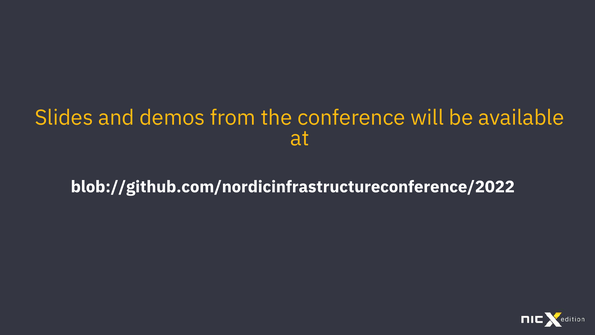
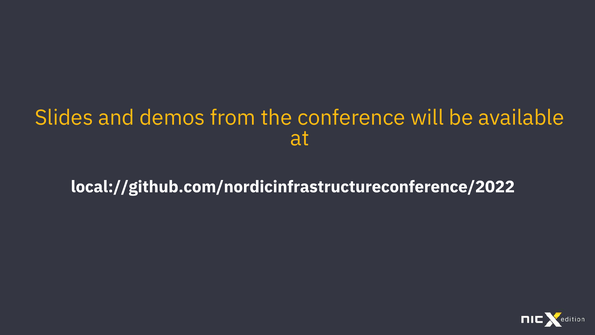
blob://github.com/nordicinfrastructureconference/2022: blob://github.com/nordicinfrastructureconference/2022 -> local://github.com/nordicinfrastructureconference/2022
